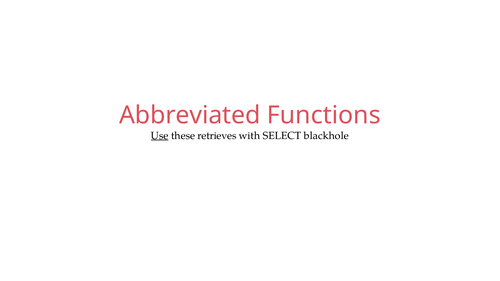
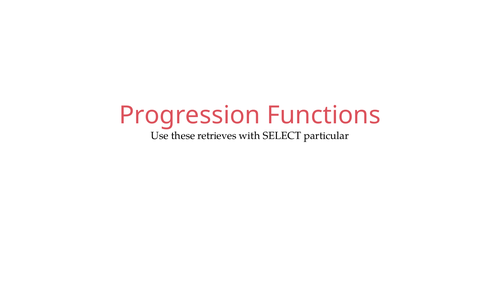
Abbreviated: Abbreviated -> Progression
Use underline: present -> none
blackhole: blackhole -> particular
